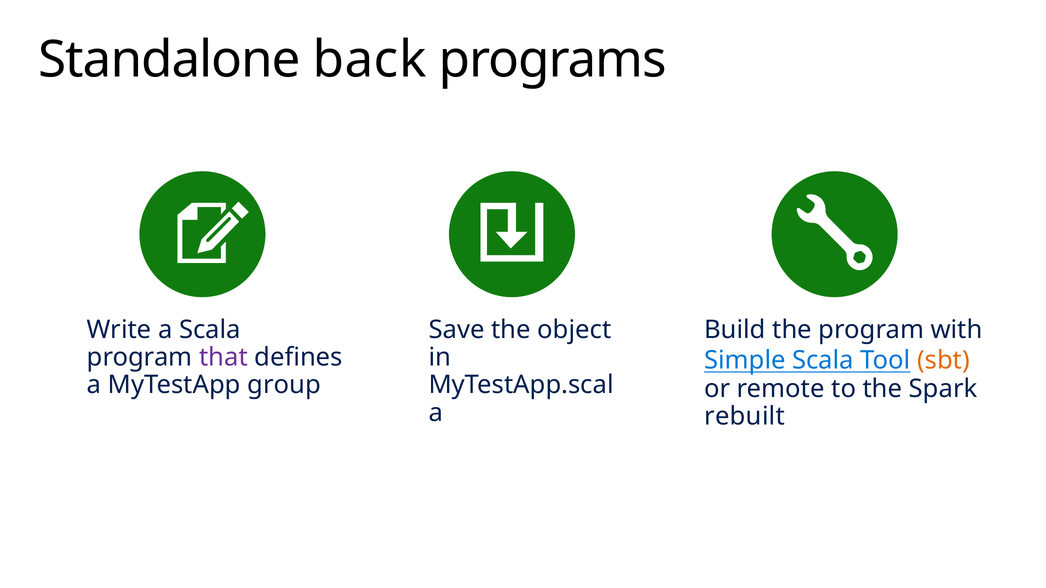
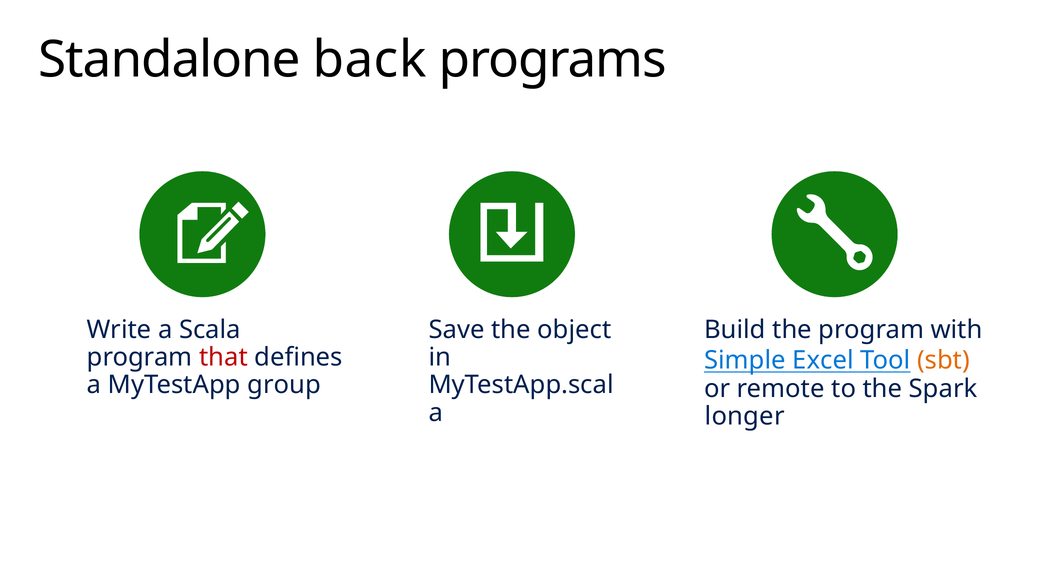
that colour: purple -> red
Simple Scala: Scala -> Excel
rebuilt: rebuilt -> longer
